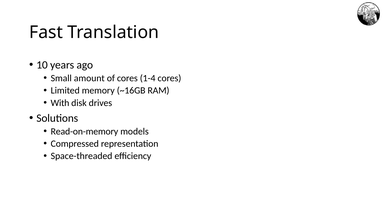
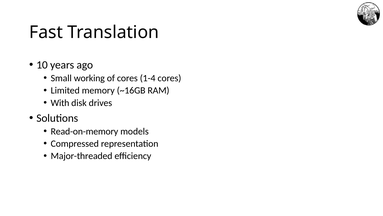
amount: amount -> working
Space-threaded: Space-threaded -> Major-threaded
